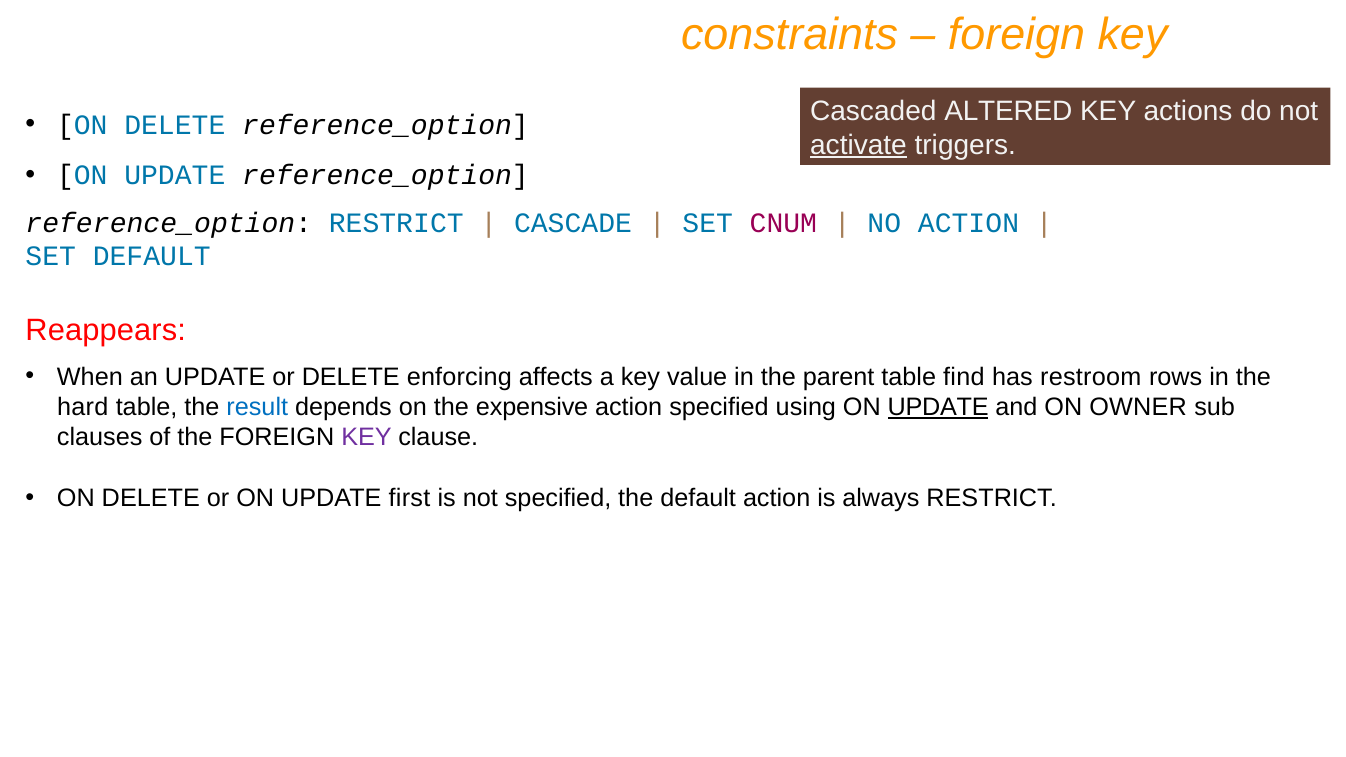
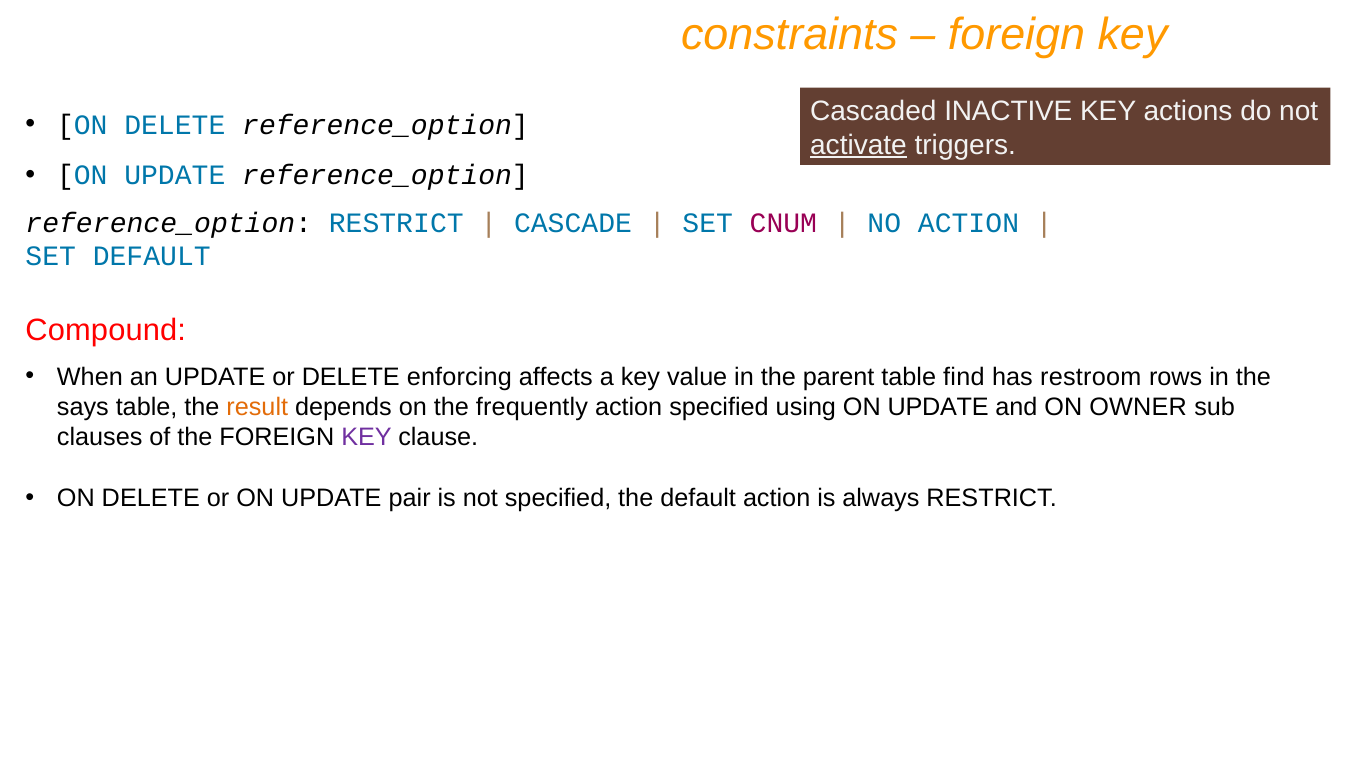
ALTERED: ALTERED -> INACTIVE
Reappears: Reappears -> Compound
hard: hard -> says
result colour: blue -> orange
expensive: expensive -> frequently
UPDATE at (938, 407) underline: present -> none
first: first -> pair
